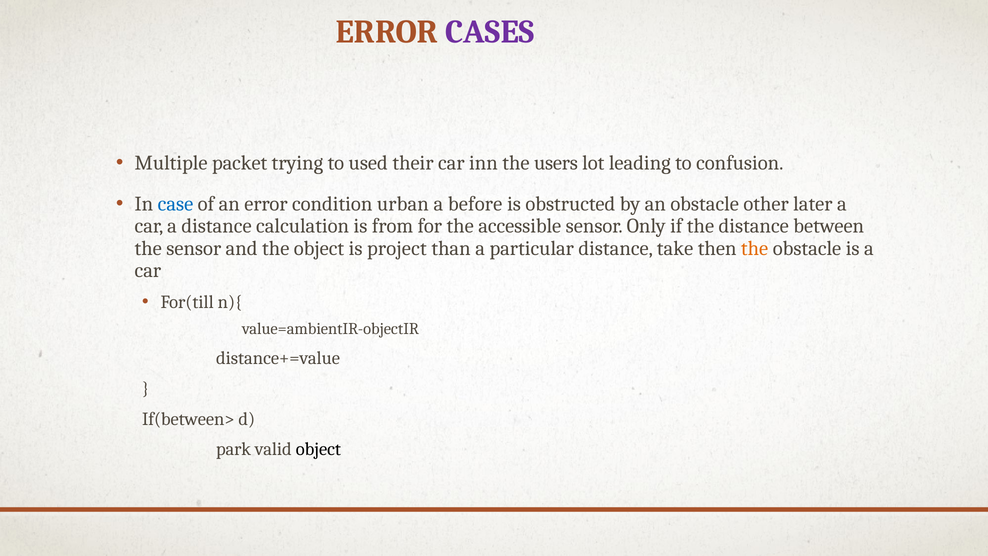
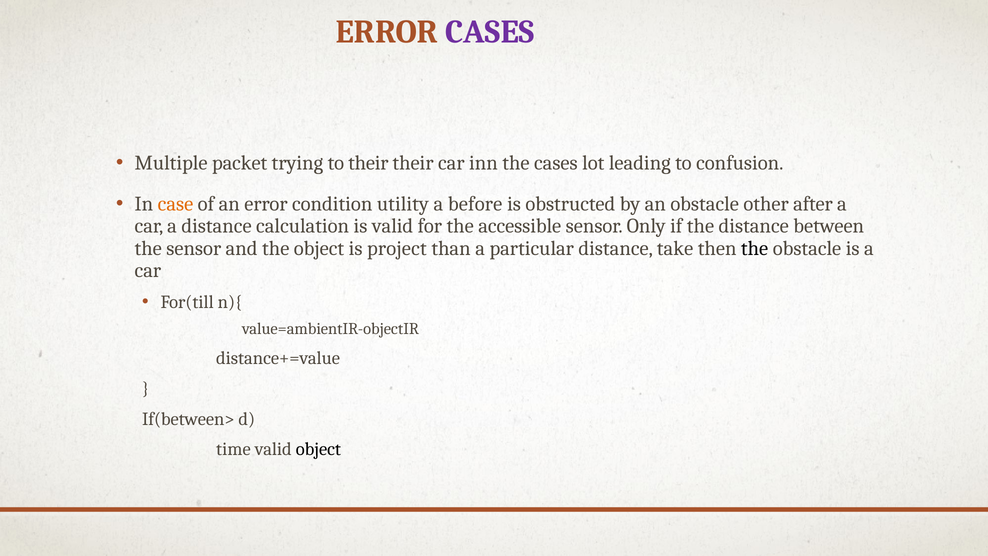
to used: used -> their
the users: users -> cases
case colour: blue -> orange
urban: urban -> utility
later: later -> after
is from: from -> valid
the at (755, 248) colour: orange -> black
park: park -> time
